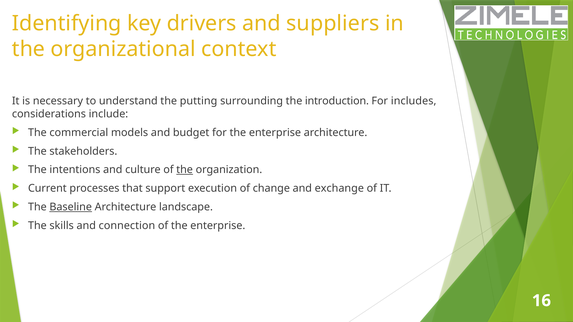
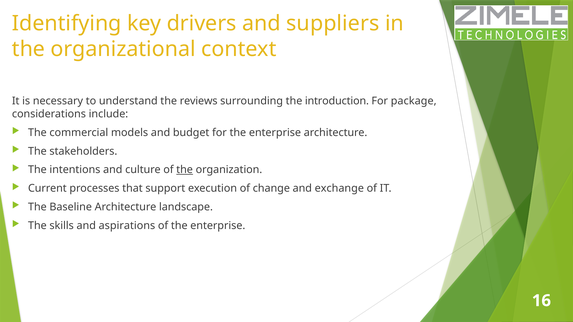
putting: putting -> reviews
includes: includes -> package
Baseline underline: present -> none
connection: connection -> aspirations
